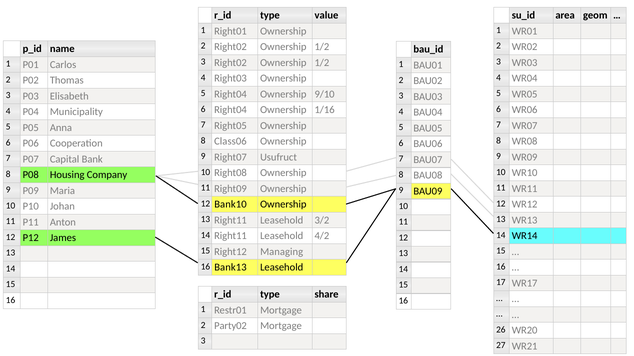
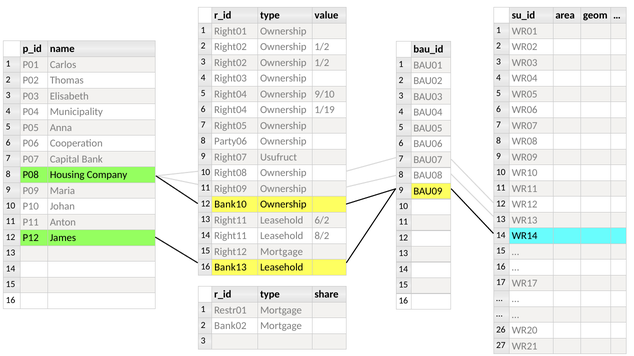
1/16: 1/16 -> 1/19
Class06: Class06 -> Party06
3/2: 3/2 -> 6/2
4/2: 4/2 -> 8/2
Right12 Managing: Managing -> Mortgage
Party02: Party02 -> Bank02
